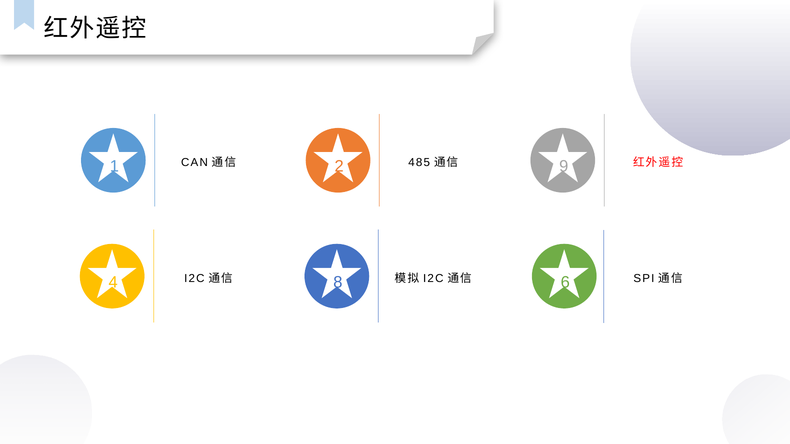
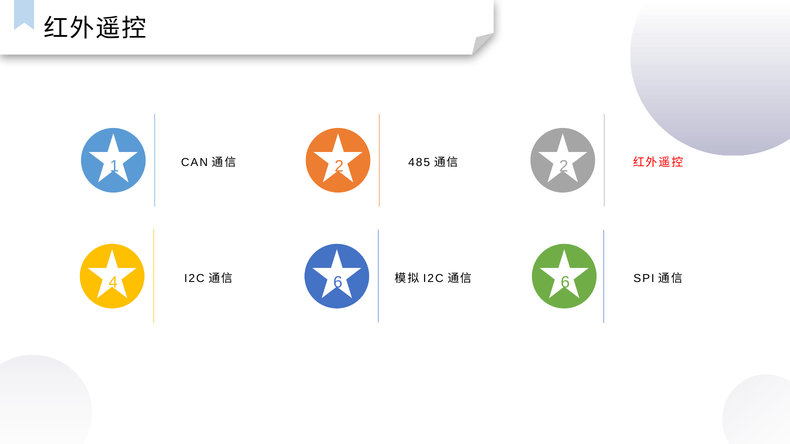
2 9: 9 -> 2
8 at (338, 283): 8 -> 6
